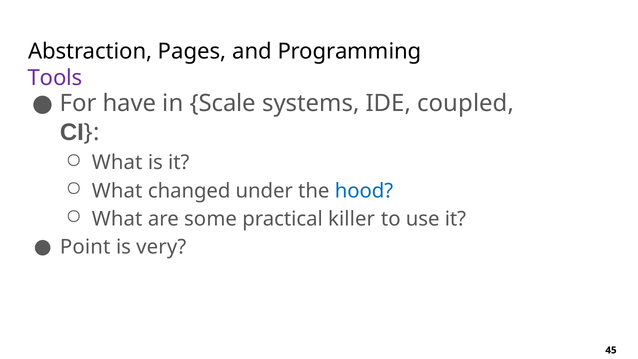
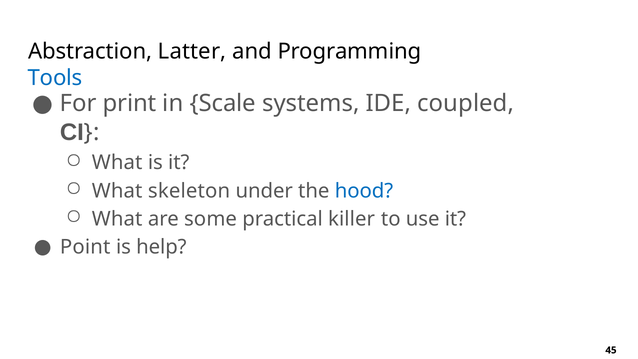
Pages: Pages -> Latter
Tools colour: purple -> blue
have: have -> print
changed: changed -> skeleton
very: very -> help
